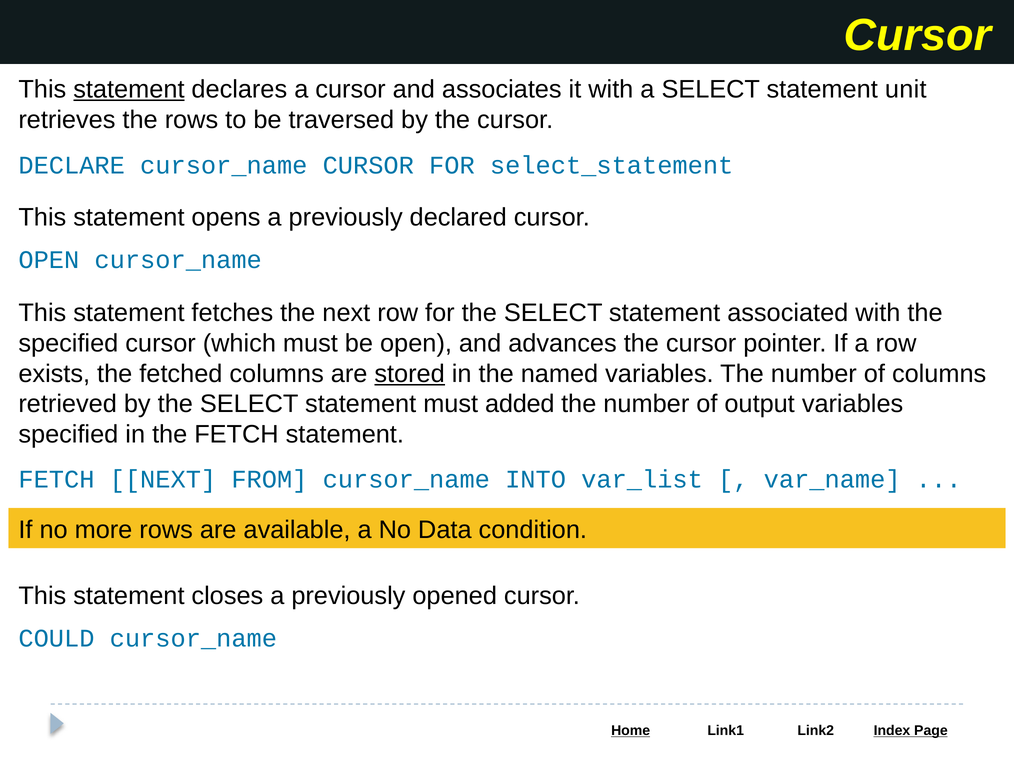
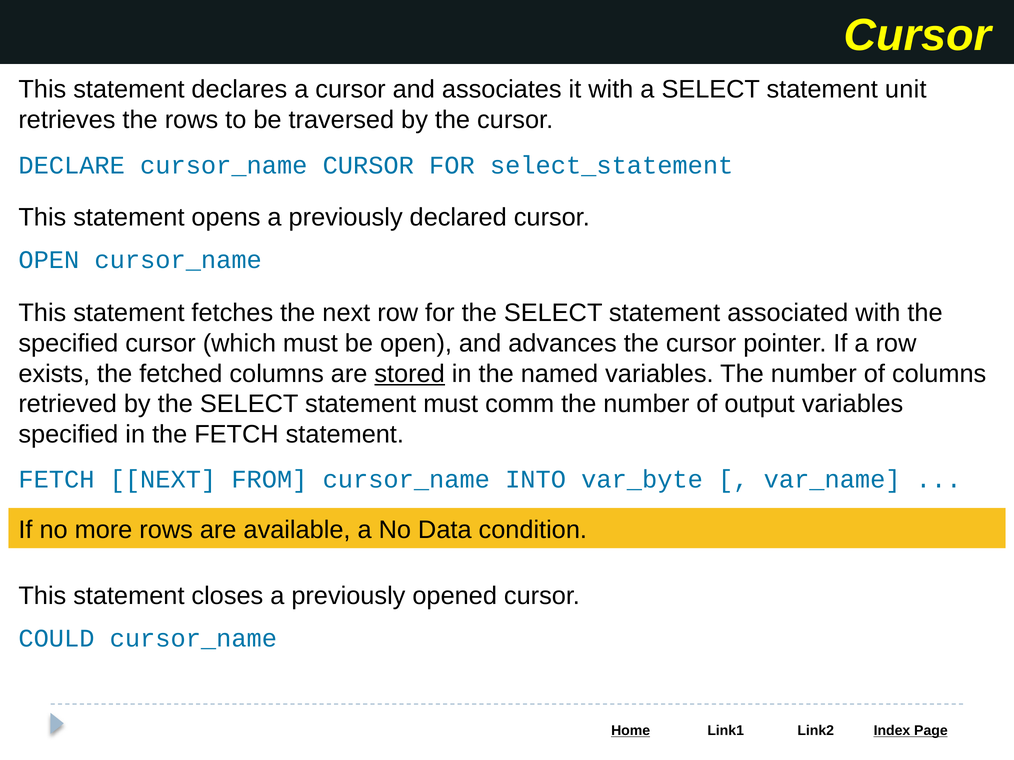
statement at (129, 90) underline: present -> none
added: added -> comm
var_list: var_list -> var_byte
